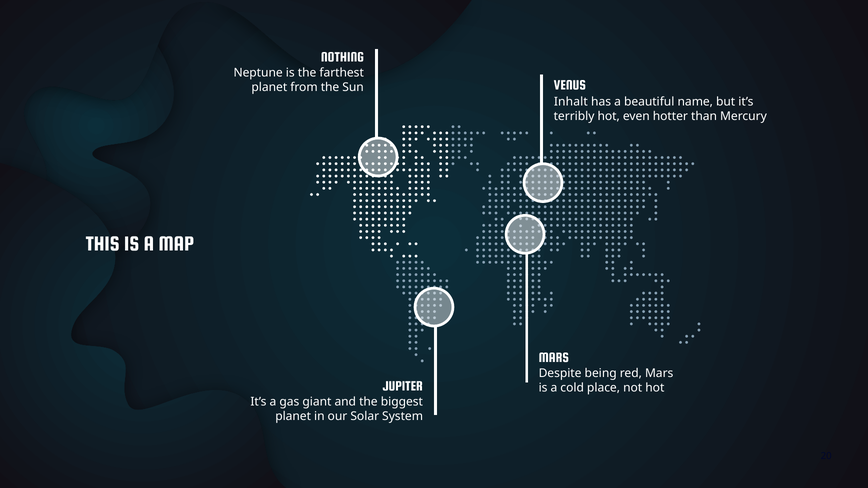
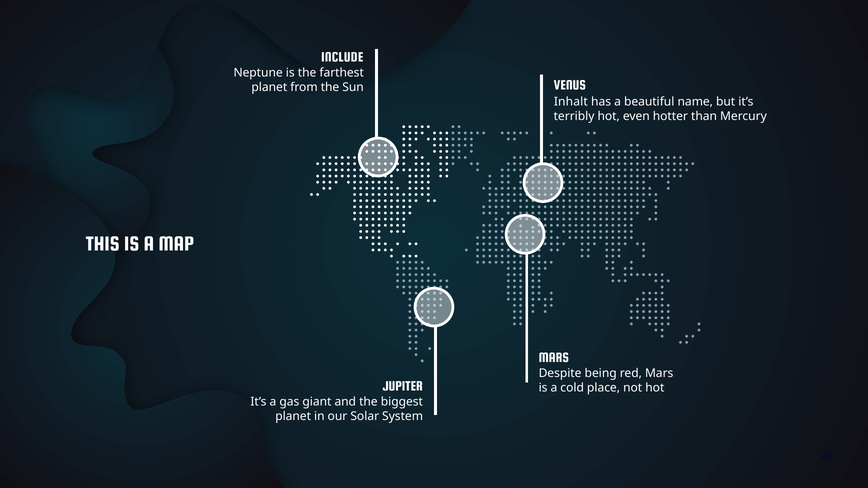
NOTHING: NOTHING -> INCLUDE
